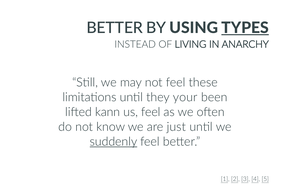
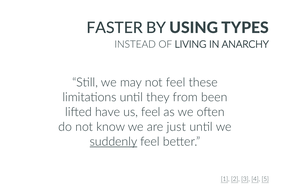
BETTER at (115, 28): BETTER -> FASTER
TYPES underline: present -> none
your: your -> from
kann: kann -> have
